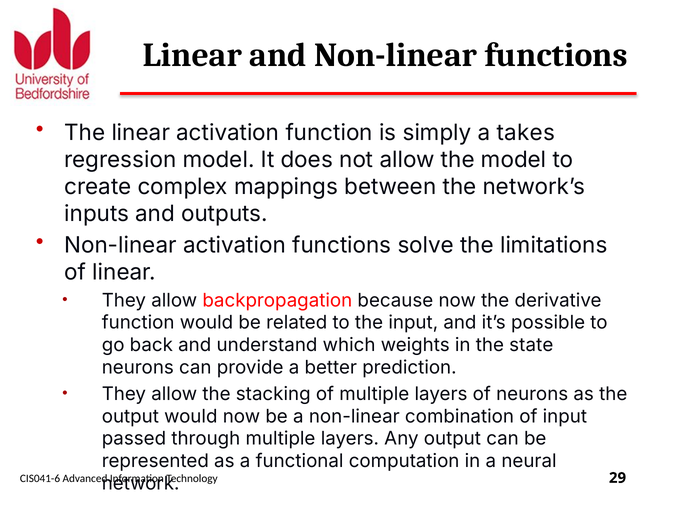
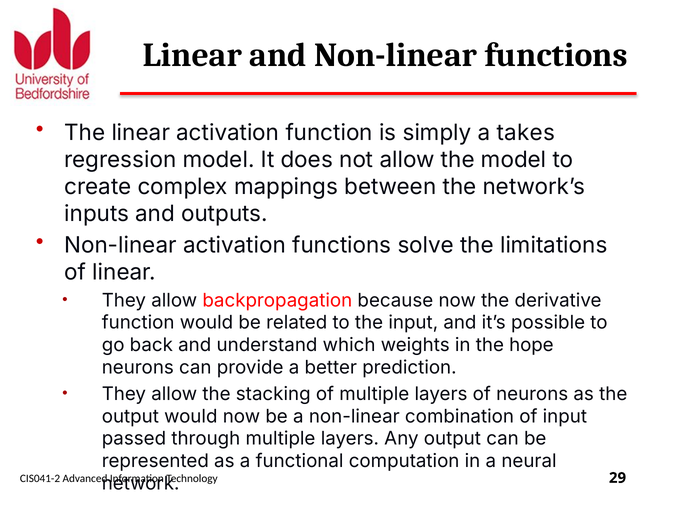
state: state -> hope
CIS041-6: CIS041-6 -> CIS041-2
